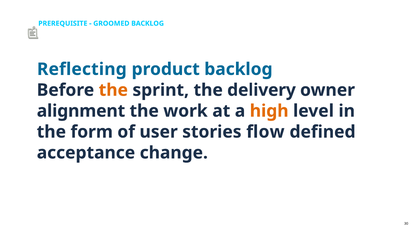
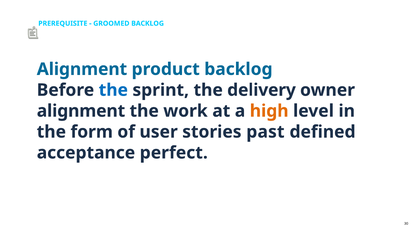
Reflecting at (82, 69): Reflecting -> Alignment
the at (113, 90) colour: orange -> blue
flow: flow -> past
change: change -> perfect
